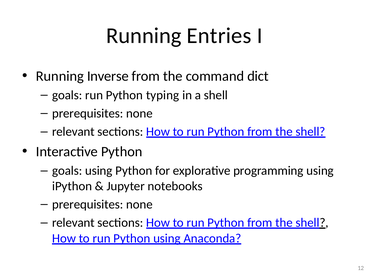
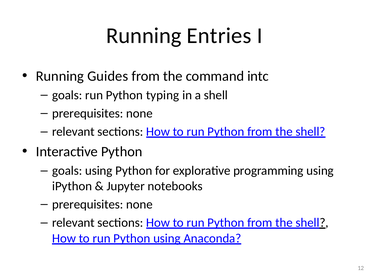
Inverse: Inverse -> Guides
dict: dict -> intc
